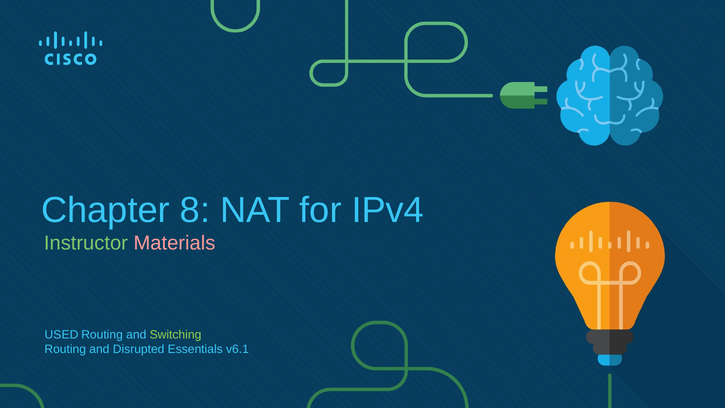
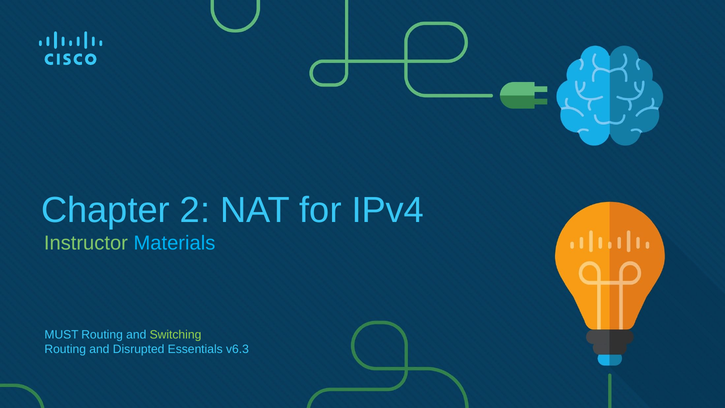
8: 8 -> 2
Materials colour: pink -> light blue
USED: USED -> MUST
v6.1: v6.1 -> v6.3
